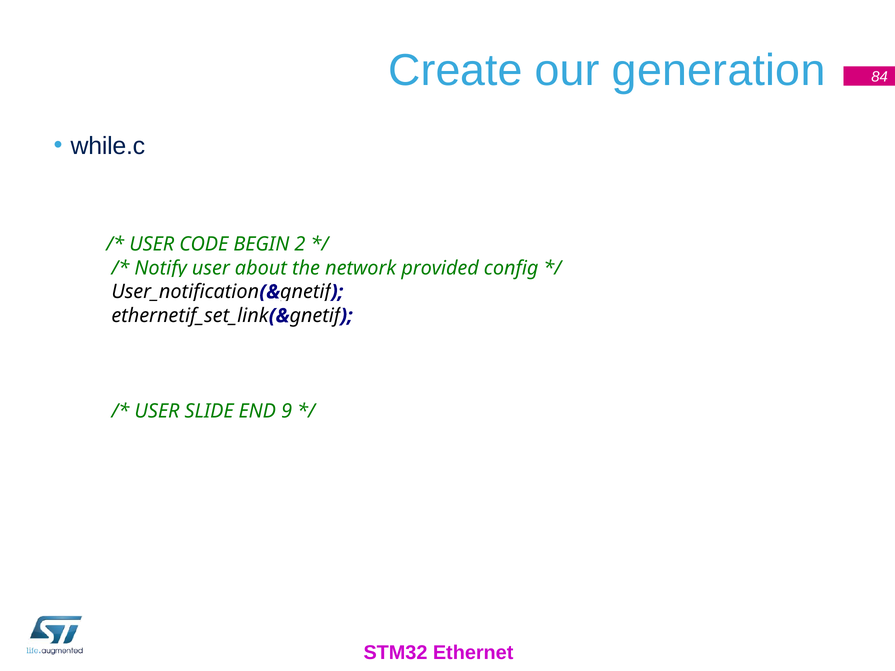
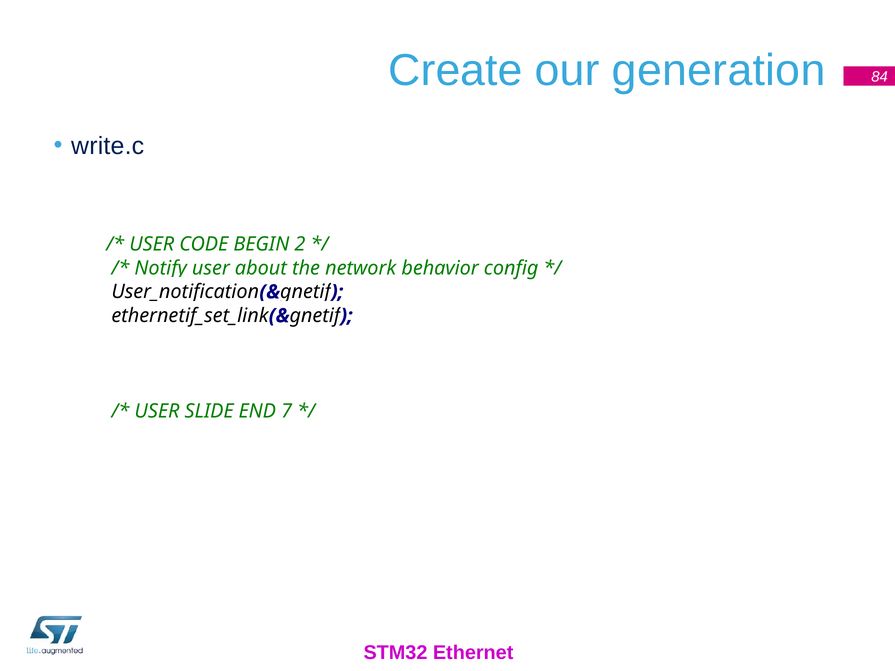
while.c: while.c -> write.c
provided: provided -> behavior
9: 9 -> 7
